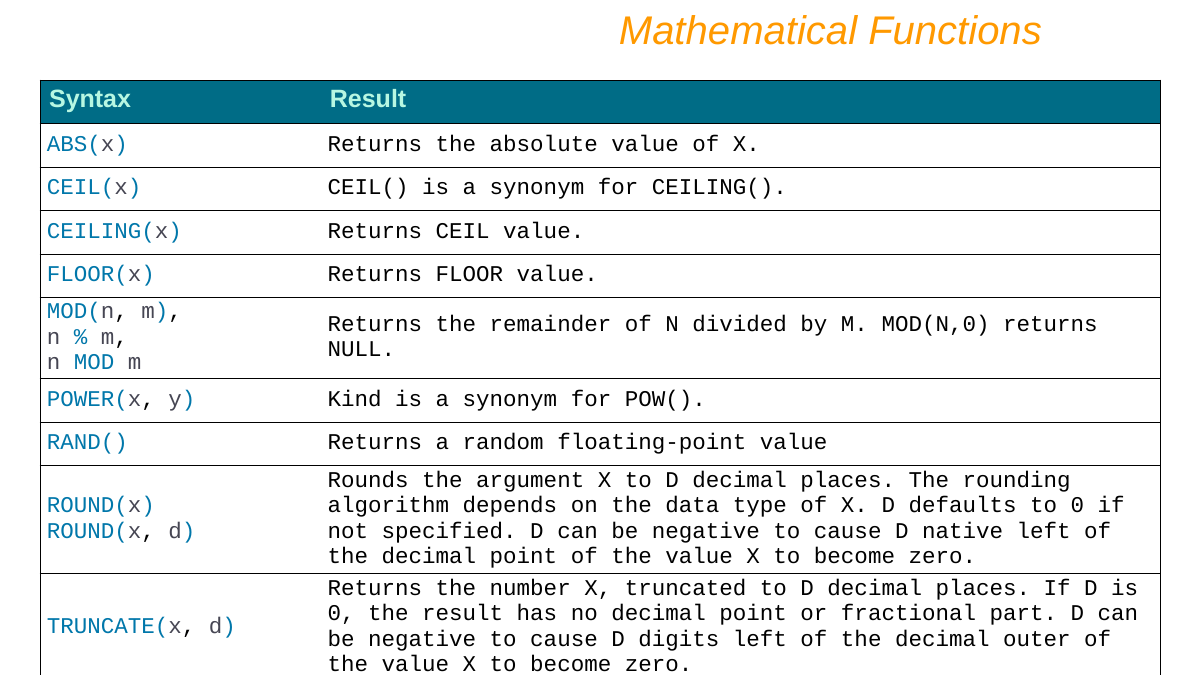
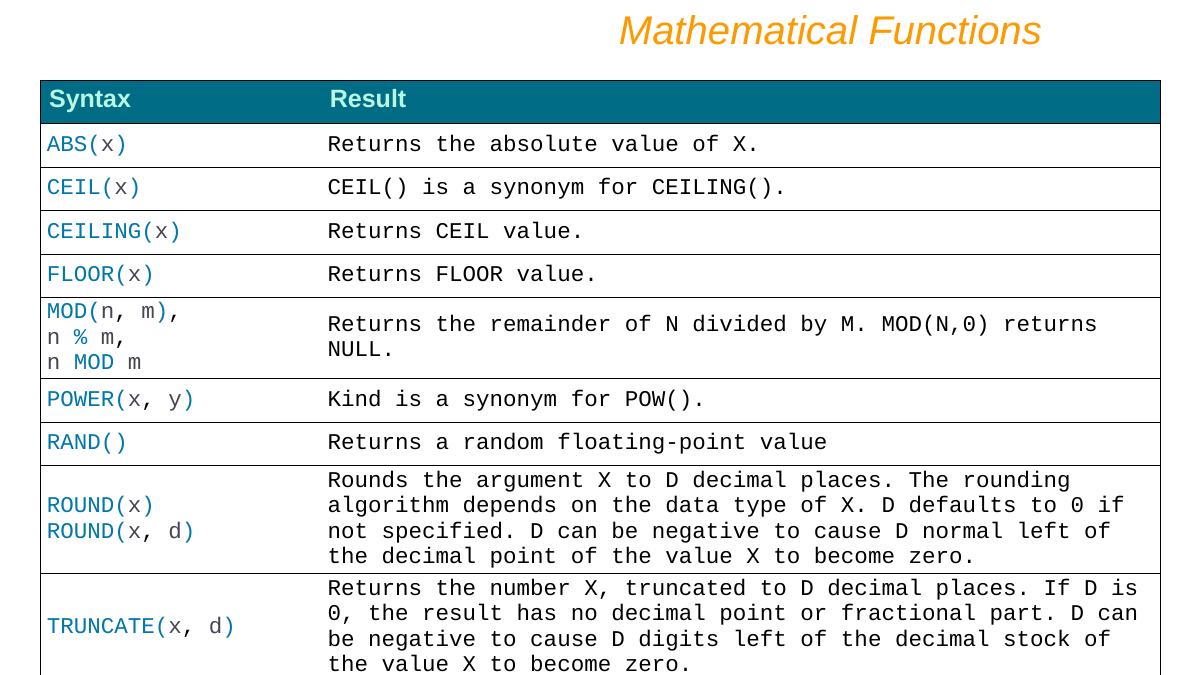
native: native -> normal
outer: outer -> stock
